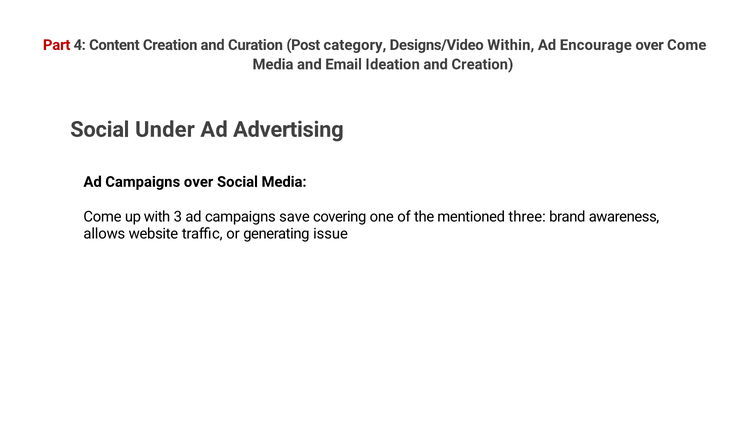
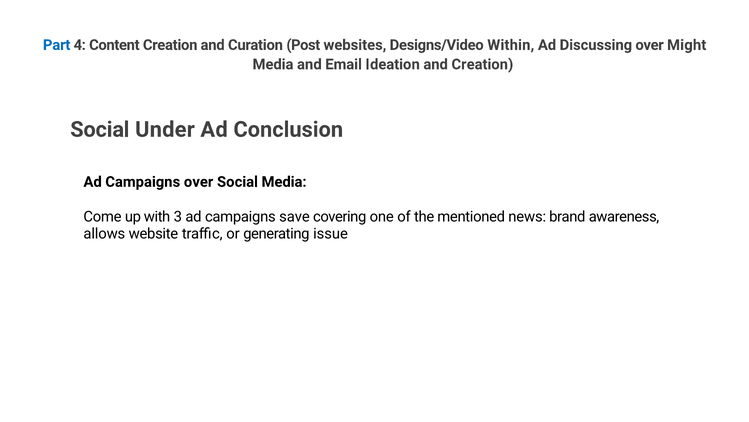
Part colour: red -> blue
category: category -> websites
Encourage: Encourage -> Discussing
over Come: Come -> Might
Advertising: Advertising -> Conclusion
three: three -> news
